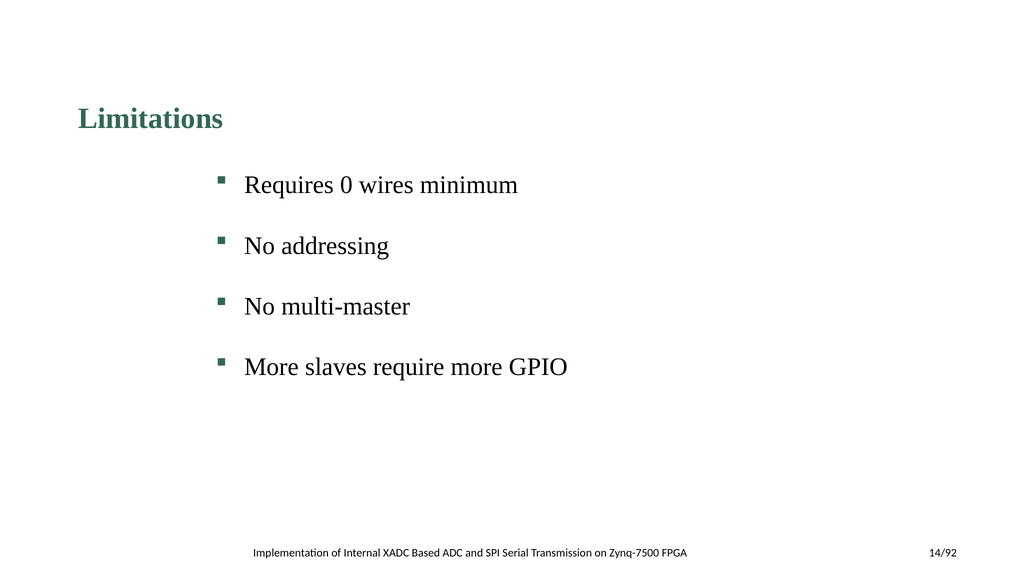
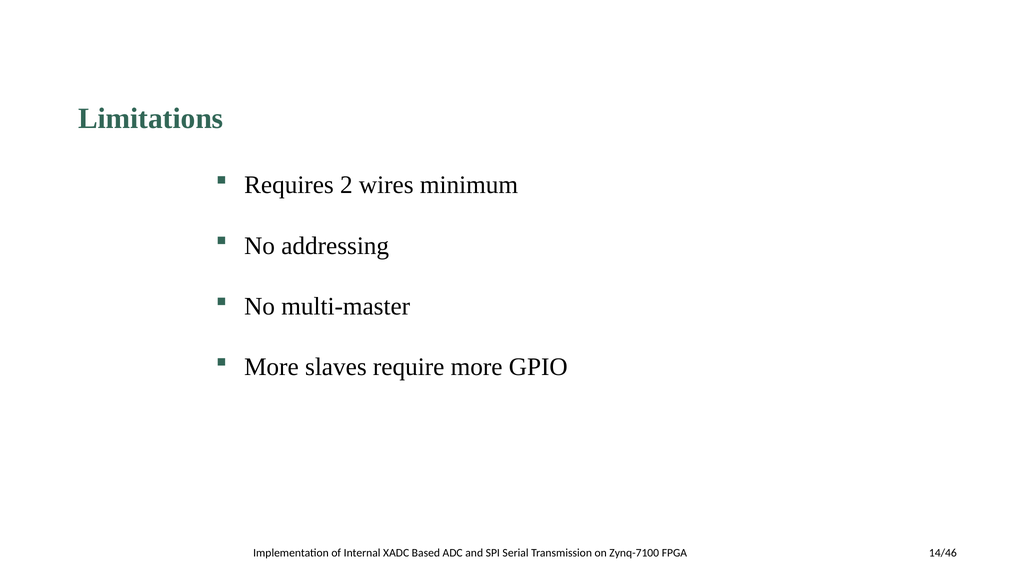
0: 0 -> 2
Zynq-7500: Zynq-7500 -> Zynq-7100
14/92: 14/92 -> 14/46
